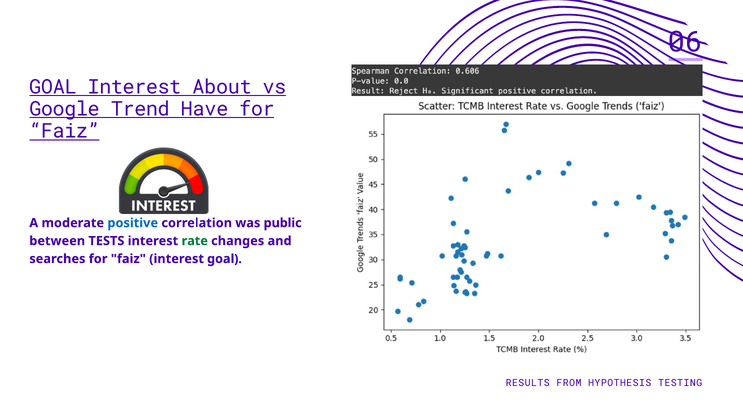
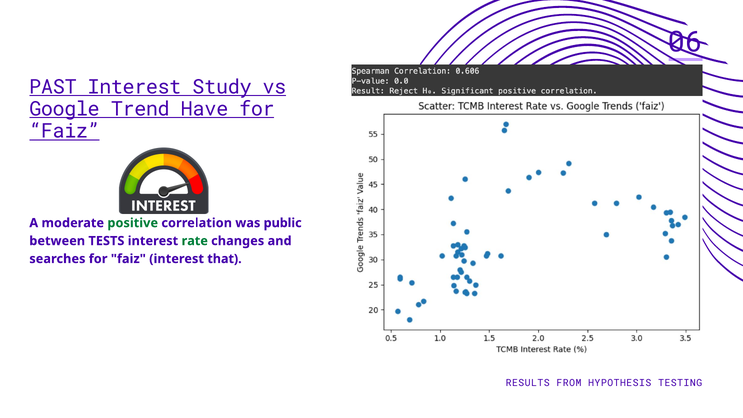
GOAL at (53, 87): GOAL -> PAST
About: About -> Study
positive colour: blue -> green
interest goal: goal -> that
